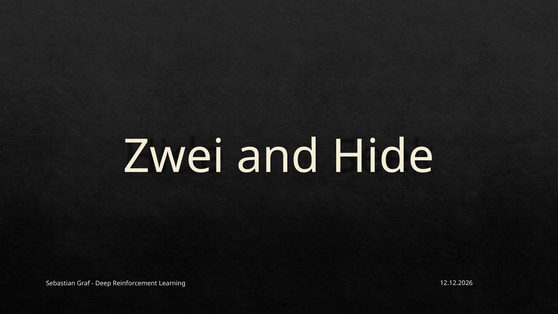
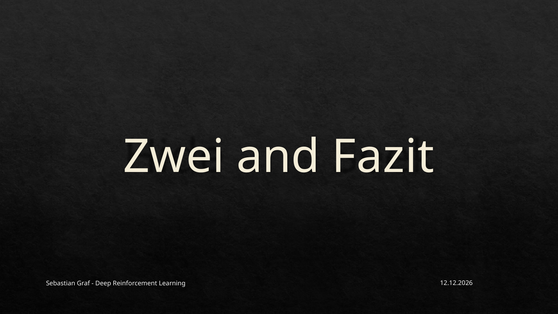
Hide: Hide -> Fazit
